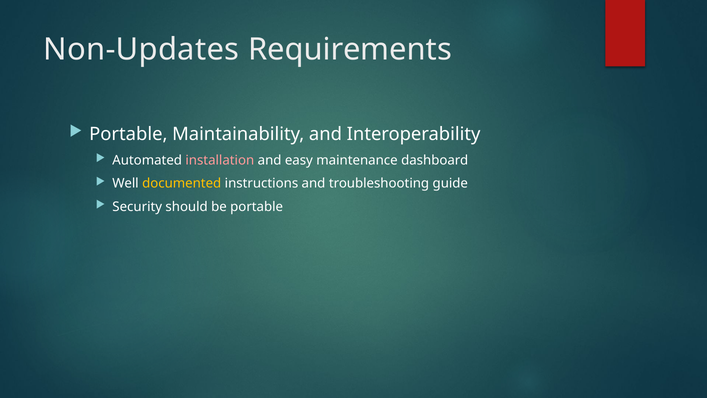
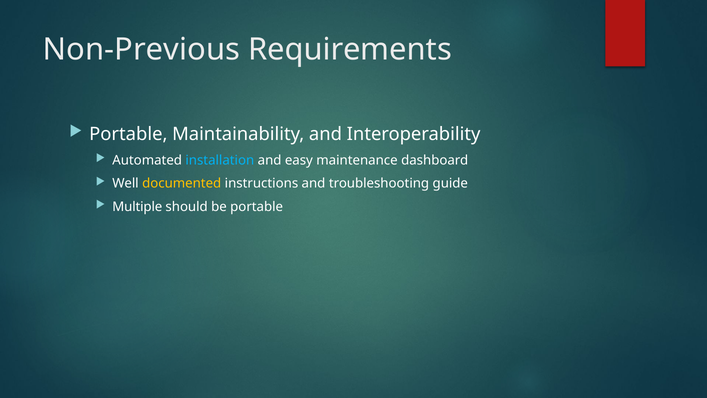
Non-Updates: Non-Updates -> Non-Previous
installation colour: pink -> light blue
Security: Security -> Multiple
